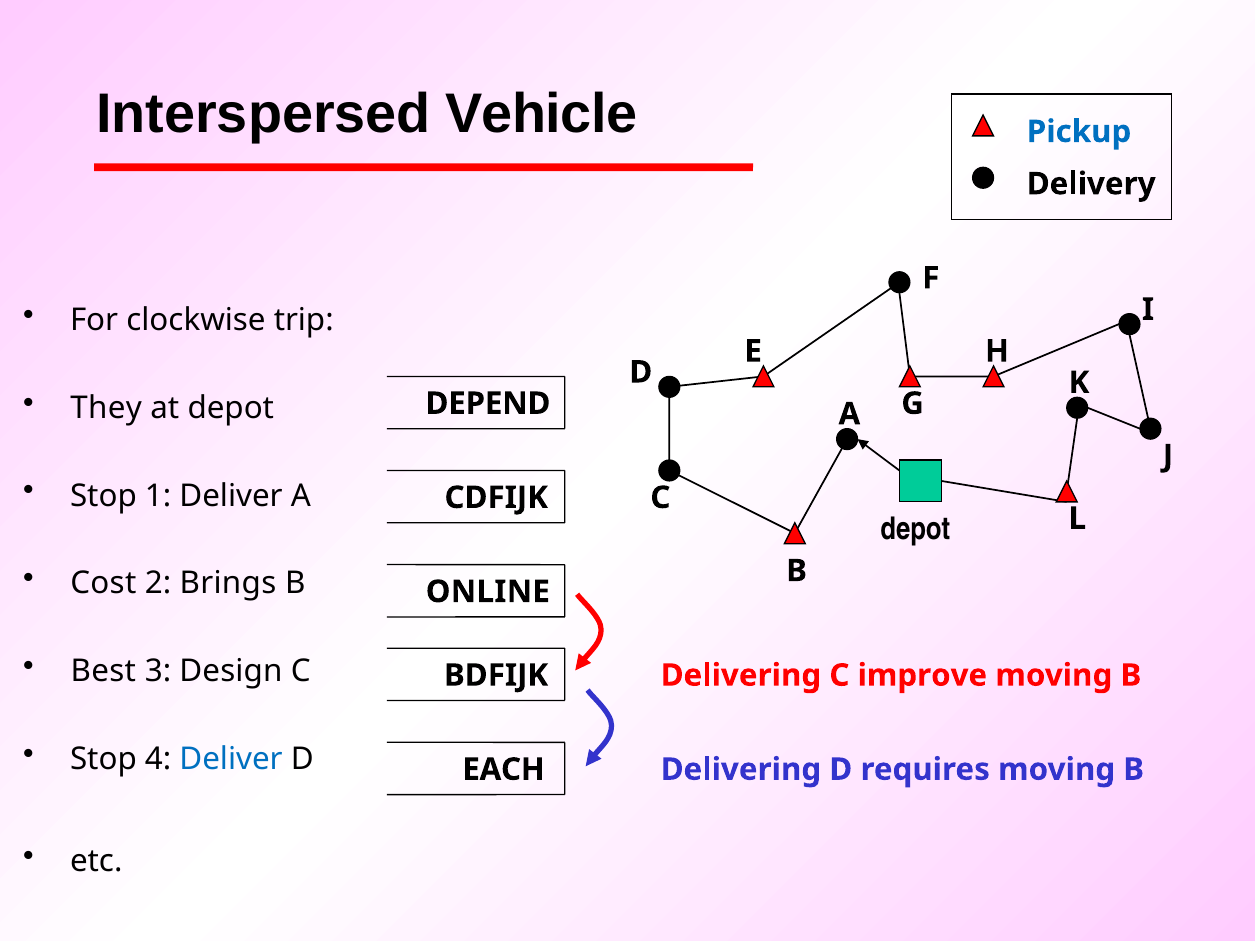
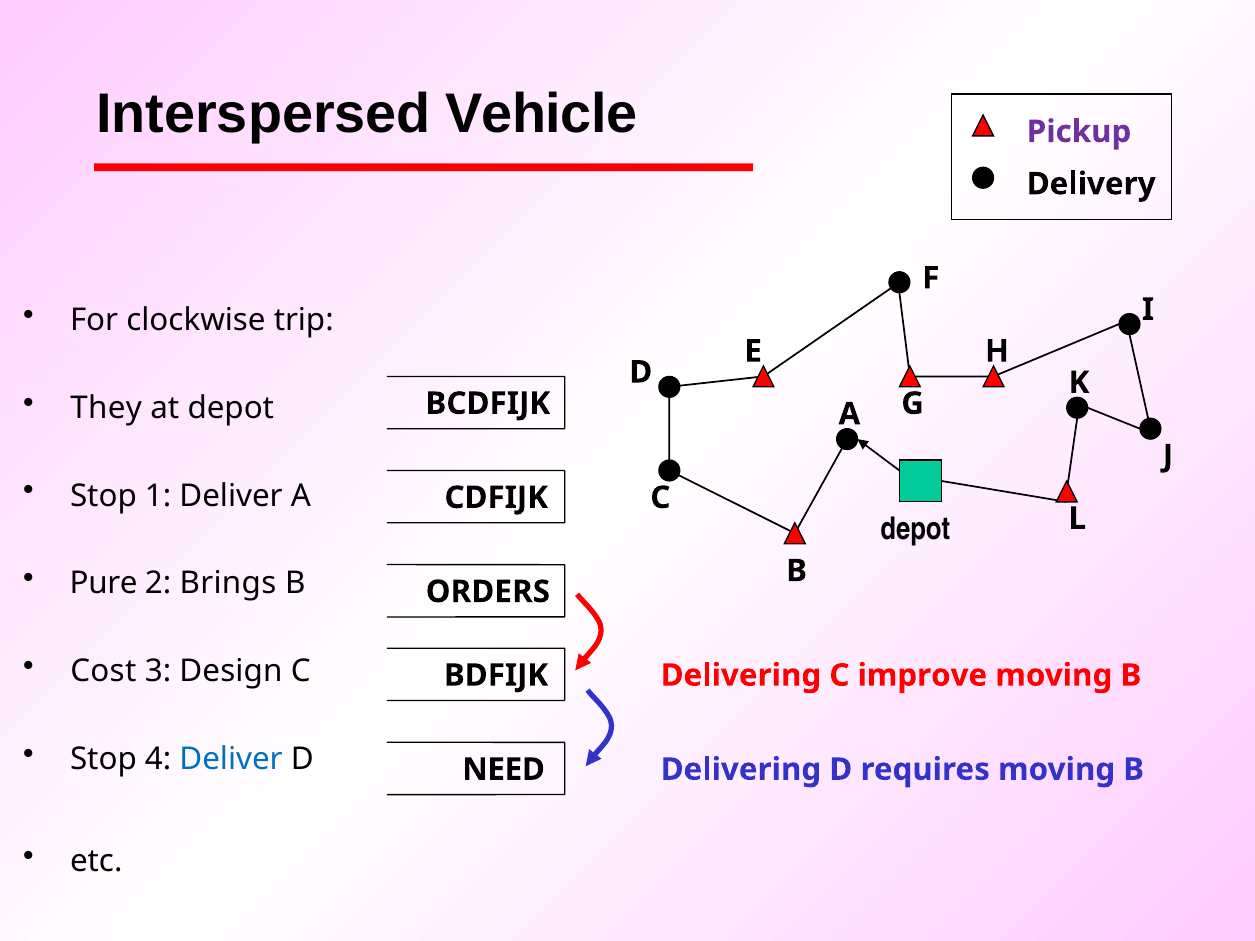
Pickup colour: blue -> purple
DEPEND: DEPEND -> BCDFIJK
Cost: Cost -> Pure
ONLINE: ONLINE -> ORDERS
Best: Best -> Cost
EACH: EACH -> NEED
